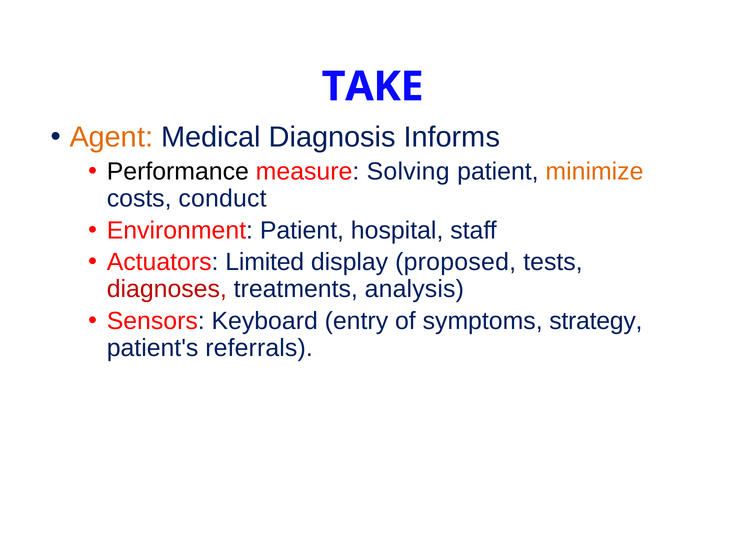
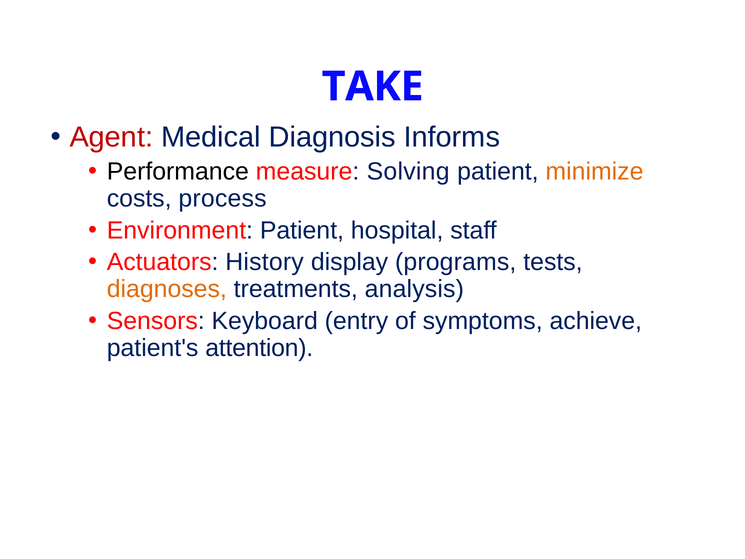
Agent colour: orange -> red
conduct: conduct -> process
Limited: Limited -> History
proposed: proposed -> programs
diagnoses colour: red -> orange
strategy: strategy -> achieve
referrals: referrals -> attention
